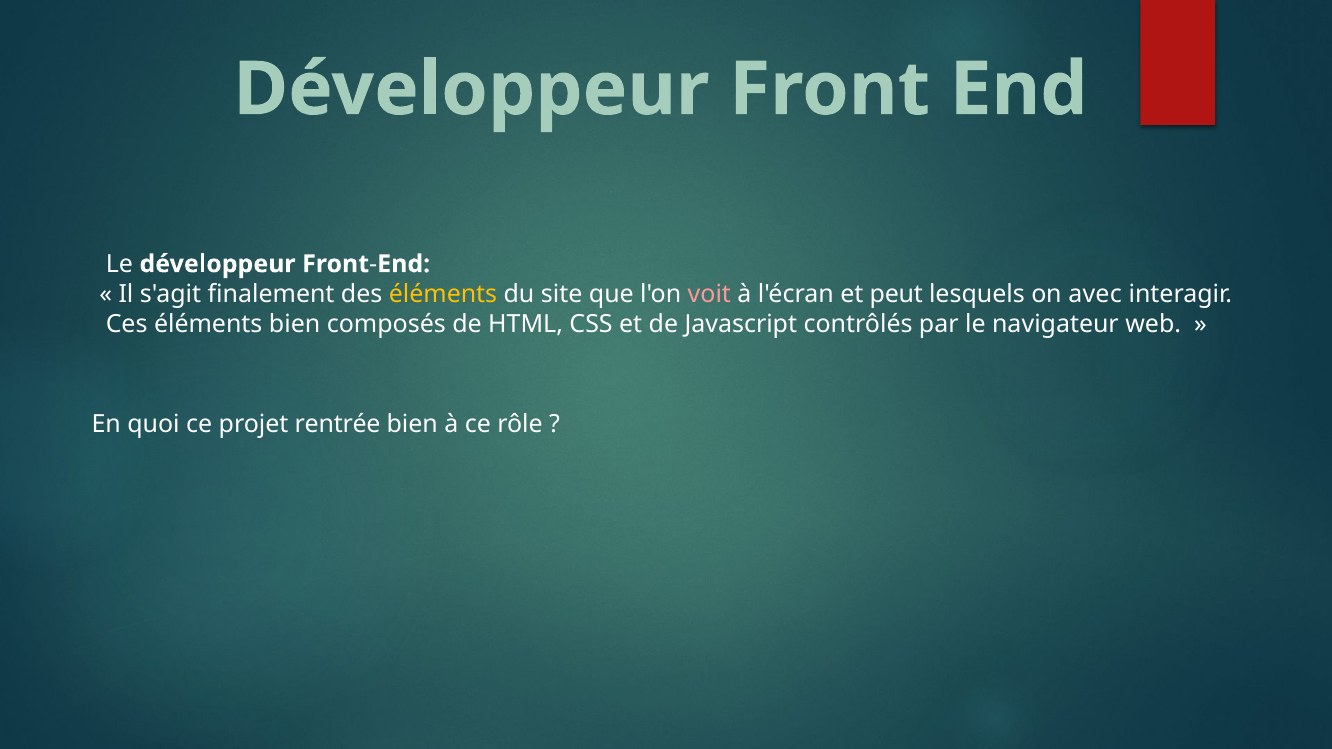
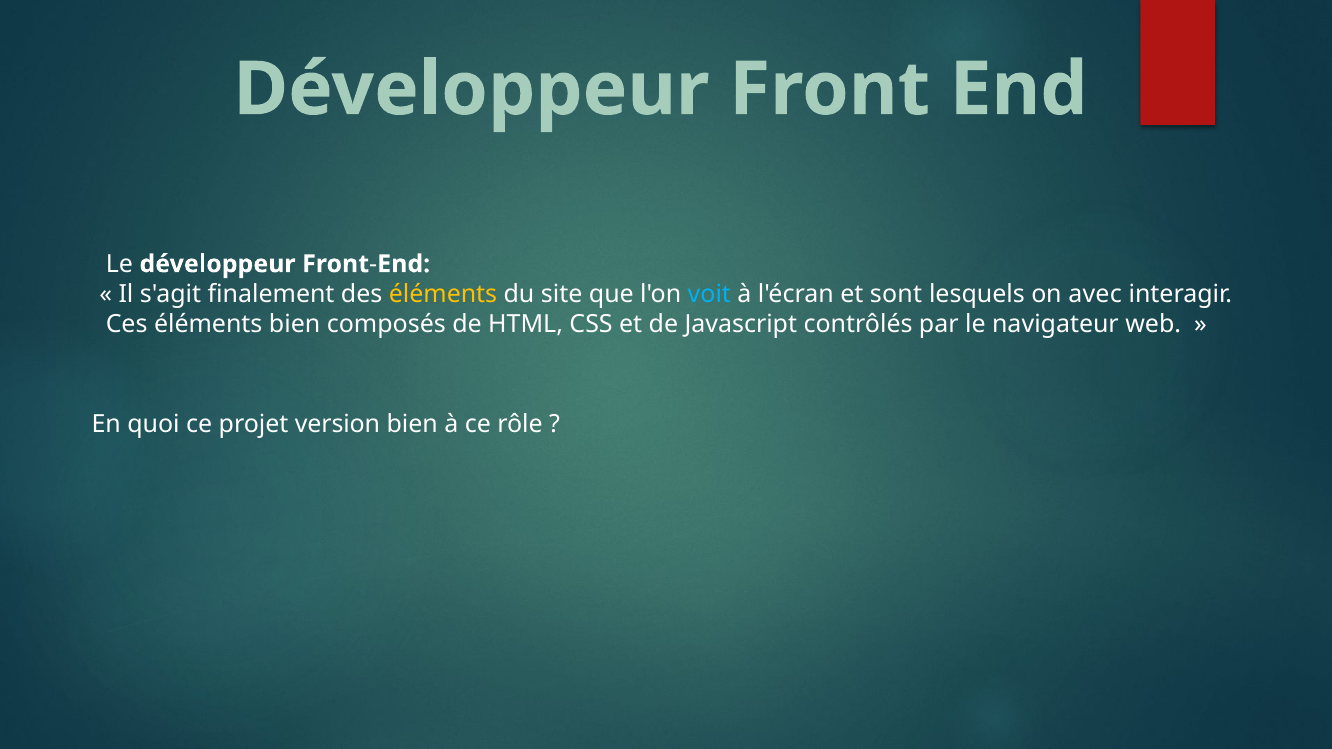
voit colour: pink -> light blue
peut: peut -> sont
rentrée: rentrée -> version
